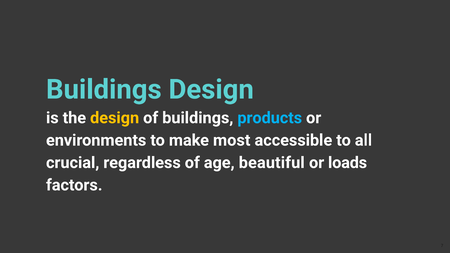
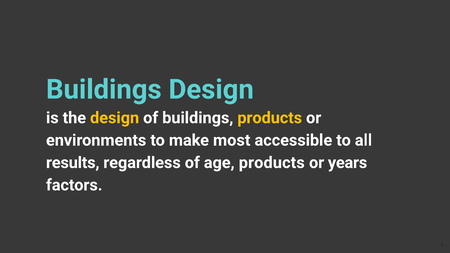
products at (270, 118) colour: light blue -> yellow
crucial: crucial -> results
age beautiful: beautiful -> products
loads: loads -> years
